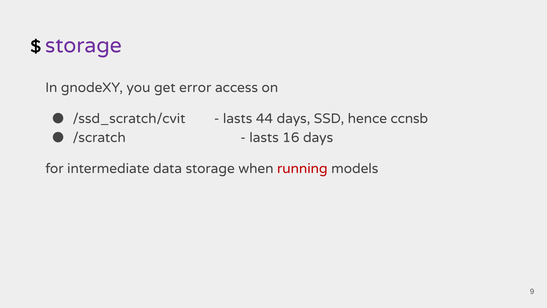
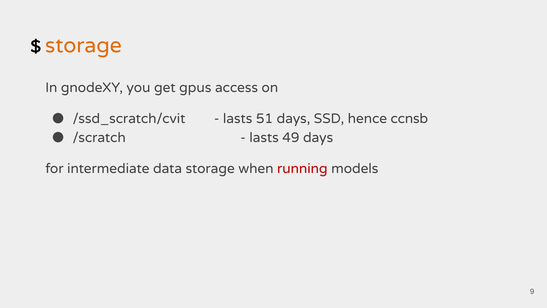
storage at (84, 46) colour: purple -> orange
error: error -> gpus
44: 44 -> 51
16: 16 -> 49
